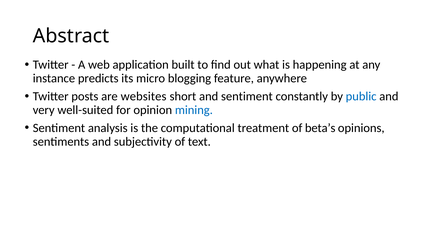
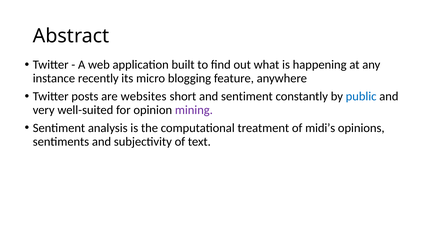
predicts: predicts -> recently
mining colour: blue -> purple
beta’s: beta’s -> midi’s
